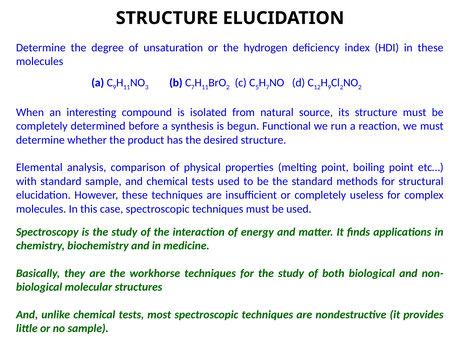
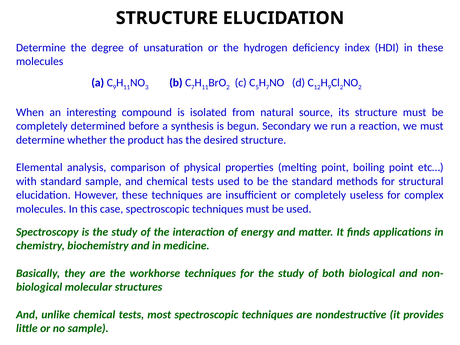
Functional: Functional -> Secondary
